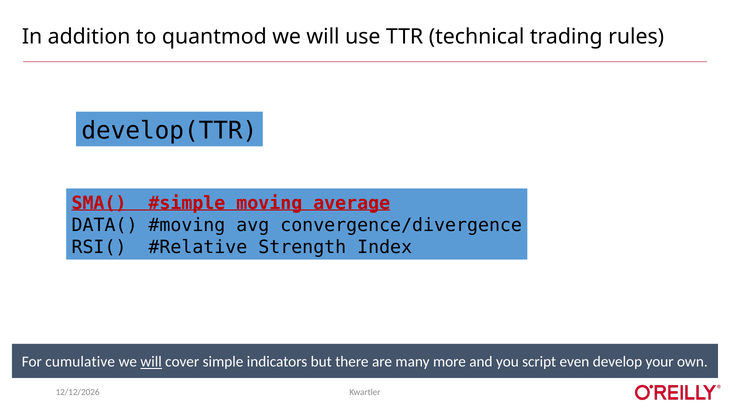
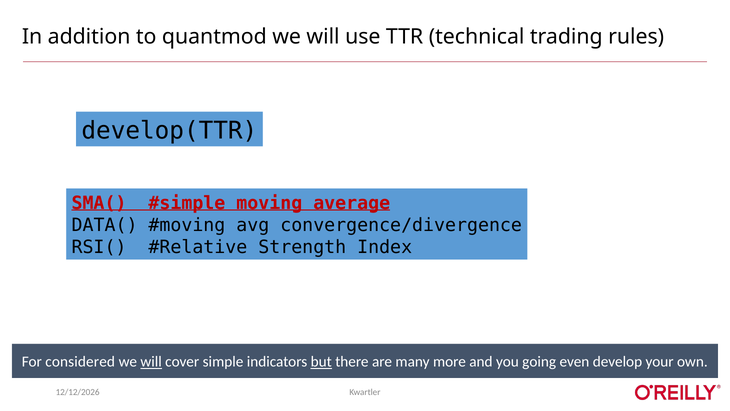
cumulative: cumulative -> considered
but underline: none -> present
script: script -> going
